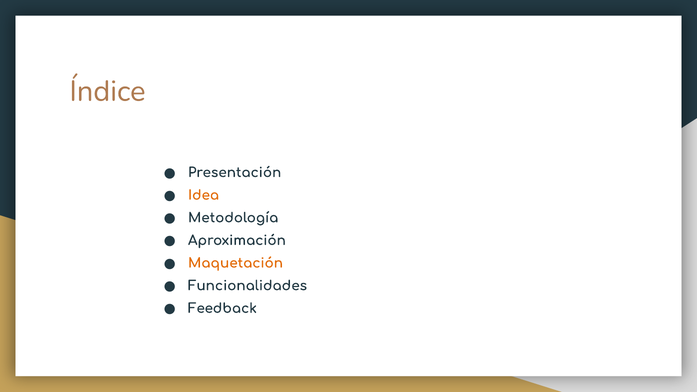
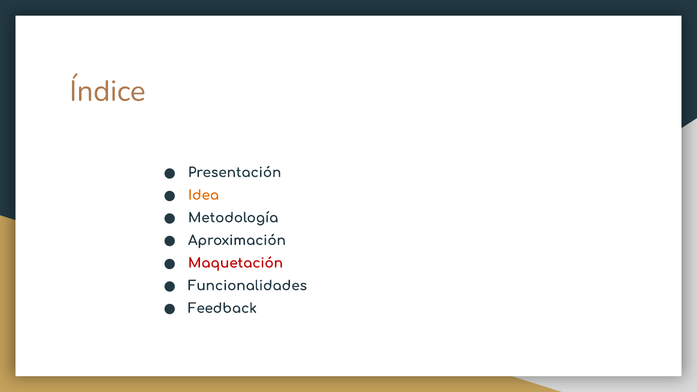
Maquetación colour: orange -> red
